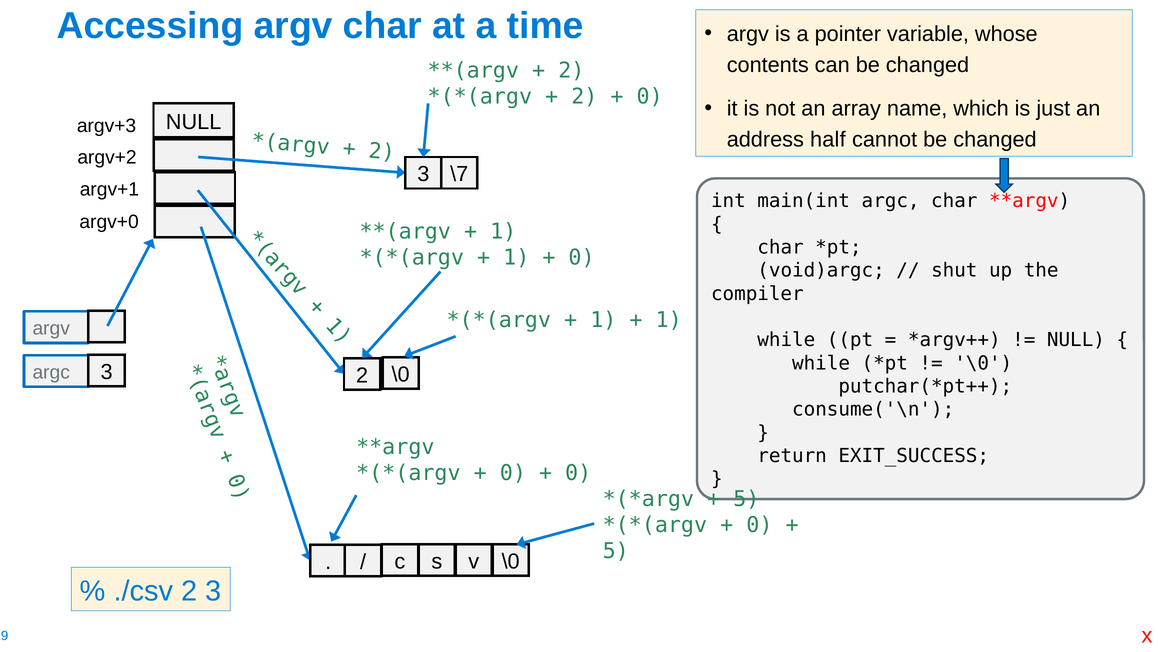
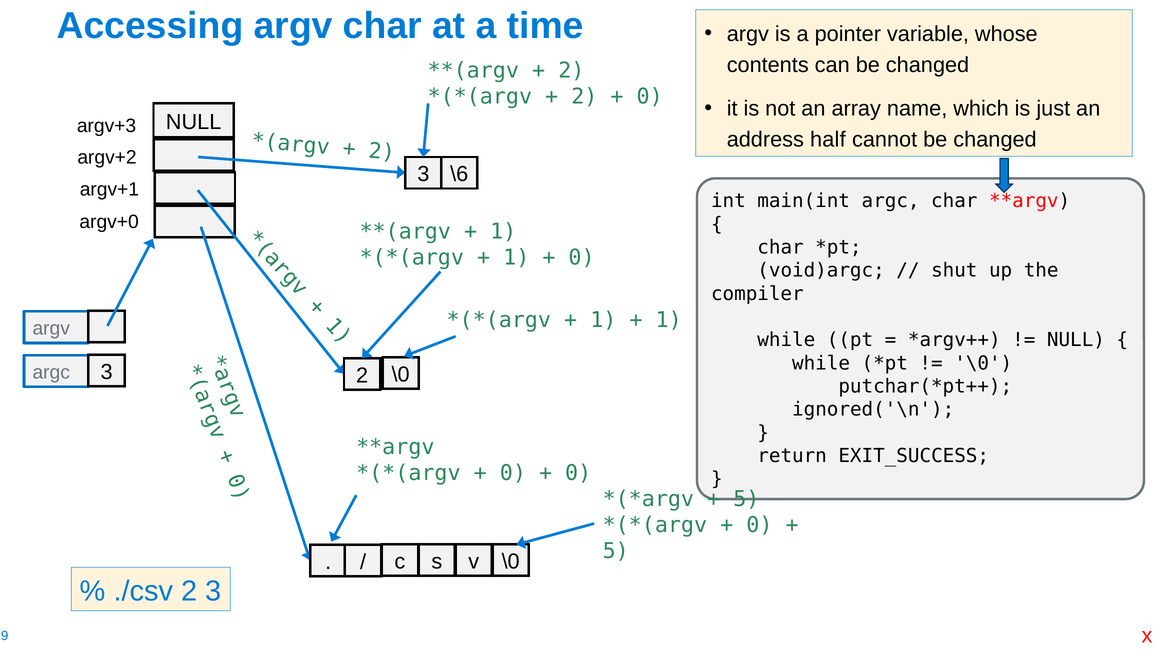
\7: \7 -> \6
consume('\n: consume('\n -> ignored('\n
